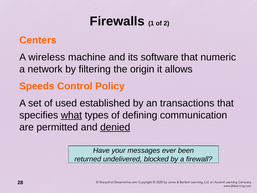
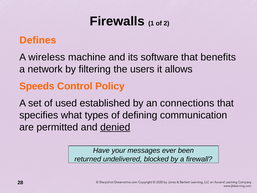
Centers: Centers -> Defines
numeric: numeric -> benefits
origin: origin -> users
transactions: transactions -> connections
what underline: present -> none
